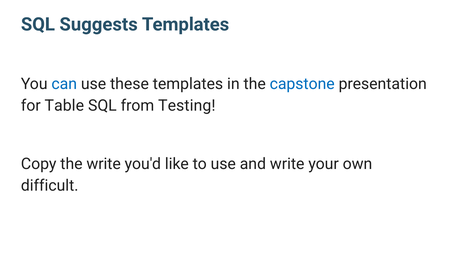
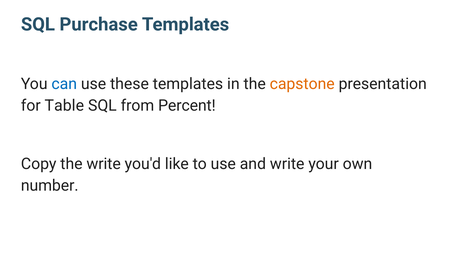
Suggests: Suggests -> Purchase
capstone colour: blue -> orange
Testing: Testing -> Percent
difficult: difficult -> number
